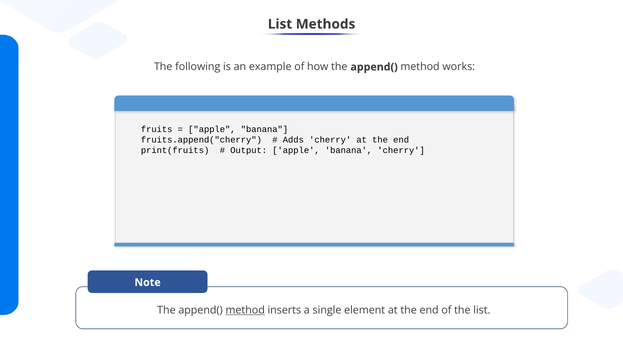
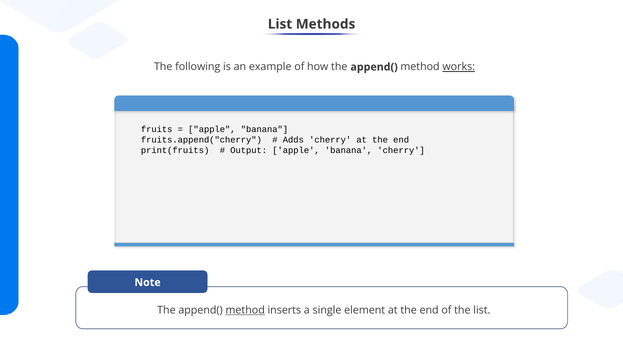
works underline: none -> present
